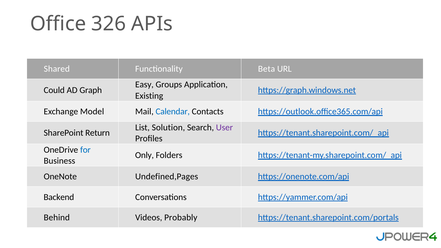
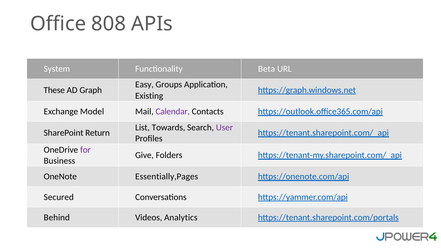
326: 326 -> 808
Shared: Shared -> System
Could: Could -> These
Calendar colour: blue -> purple
Solution: Solution -> Towards
for colour: blue -> purple
Only: Only -> Give
Undefined,Pages: Undefined,Pages -> Essentially,Pages
Backend: Backend -> Secured
Probably: Probably -> Analytics
